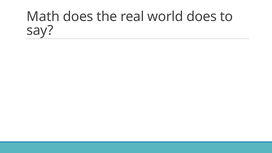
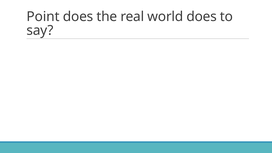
Math: Math -> Point
